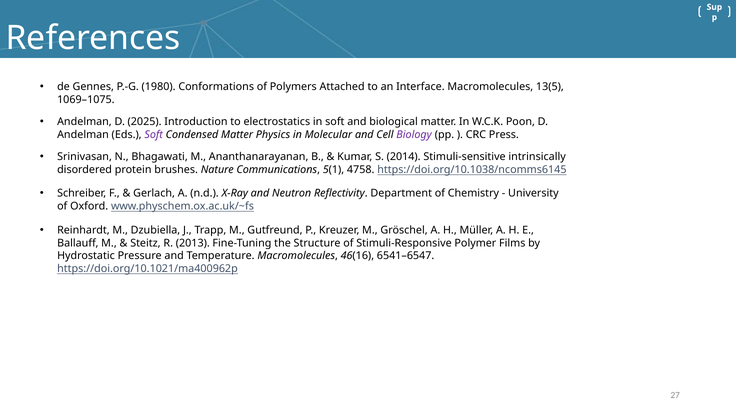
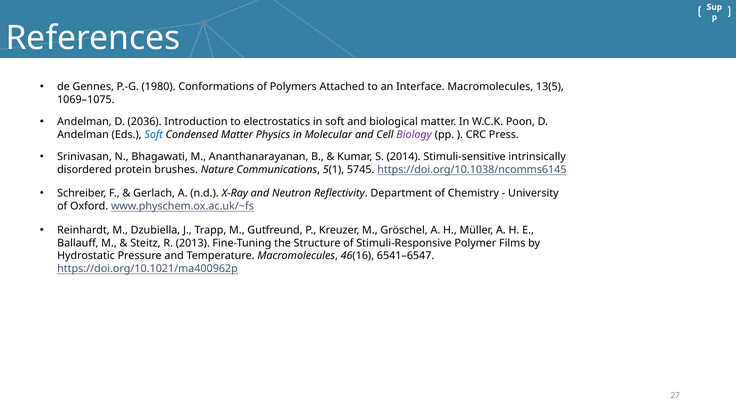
2025: 2025 -> 2036
Soft at (154, 135) colour: purple -> blue
4758: 4758 -> 5745
